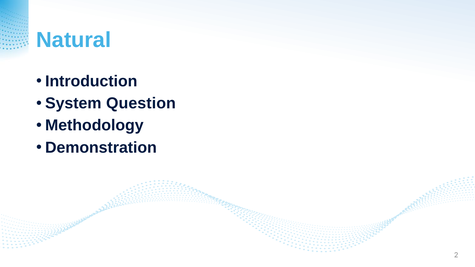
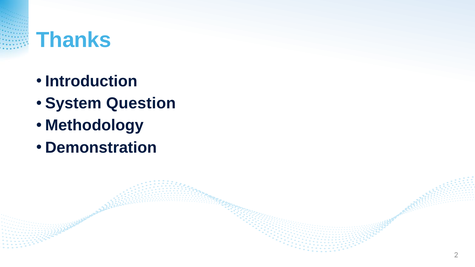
Natural: Natural -> Thanks
